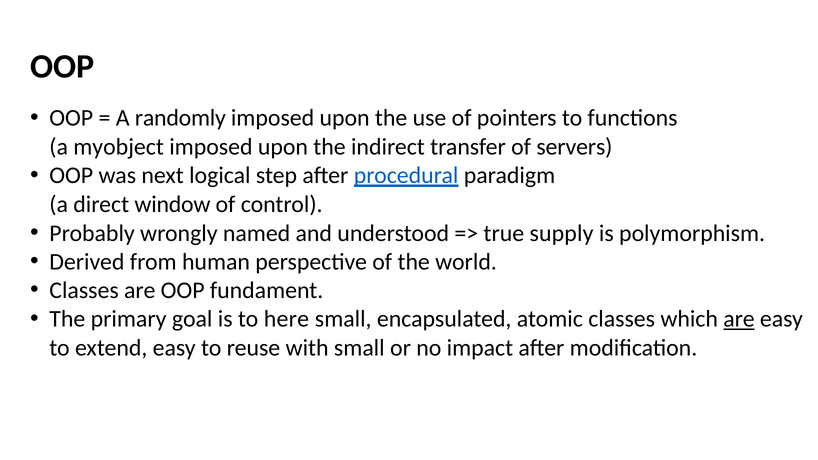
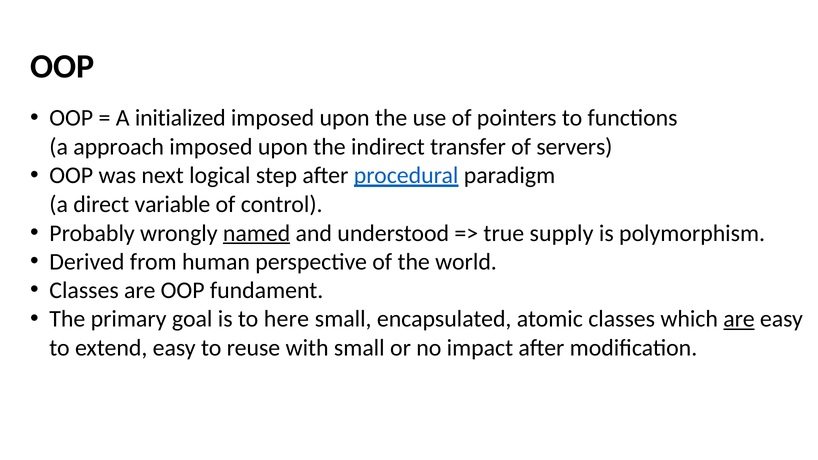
randomly: randomly -> initialized
myobject: myobject -> approach
window: window -> variable
named underline: none -> present
